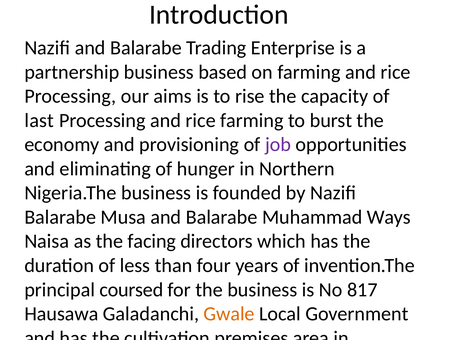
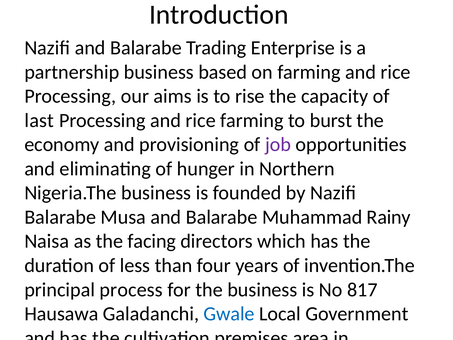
Ways: Ways -> Rainy
coursed: coursed -> process
Gwale colour: orange -> blue
